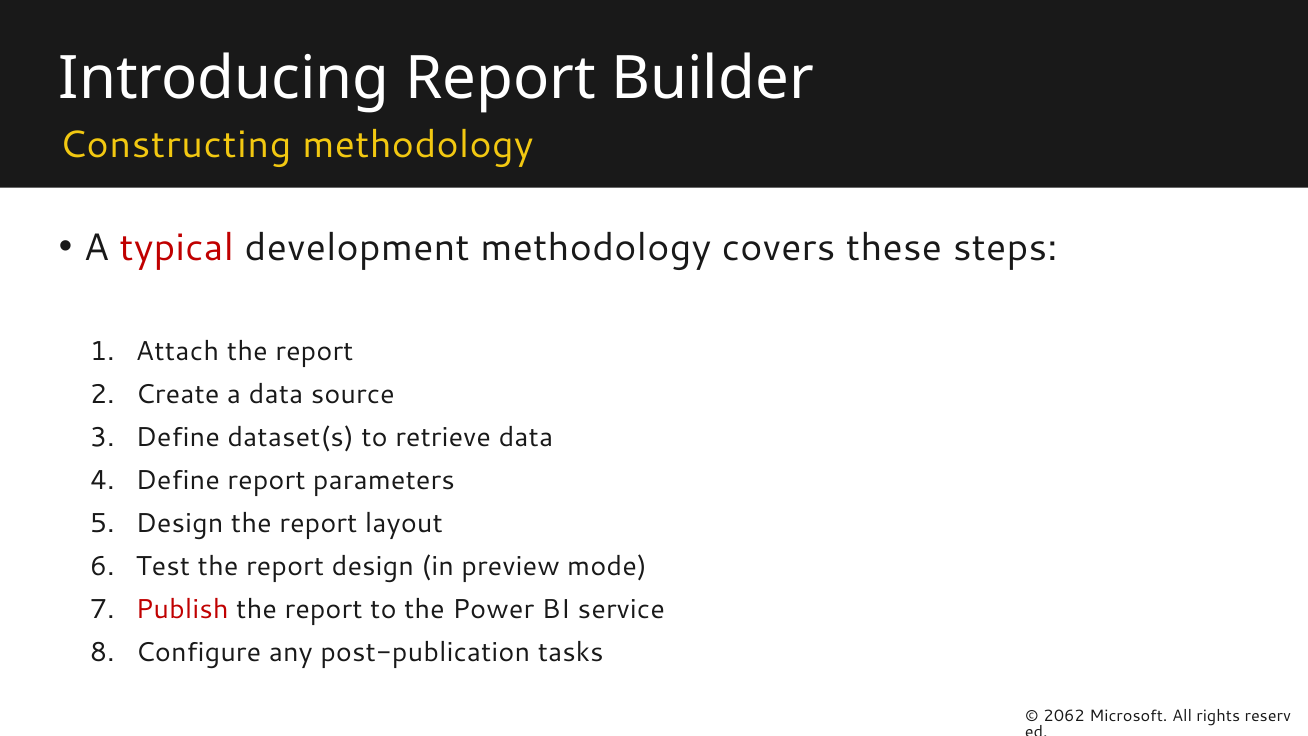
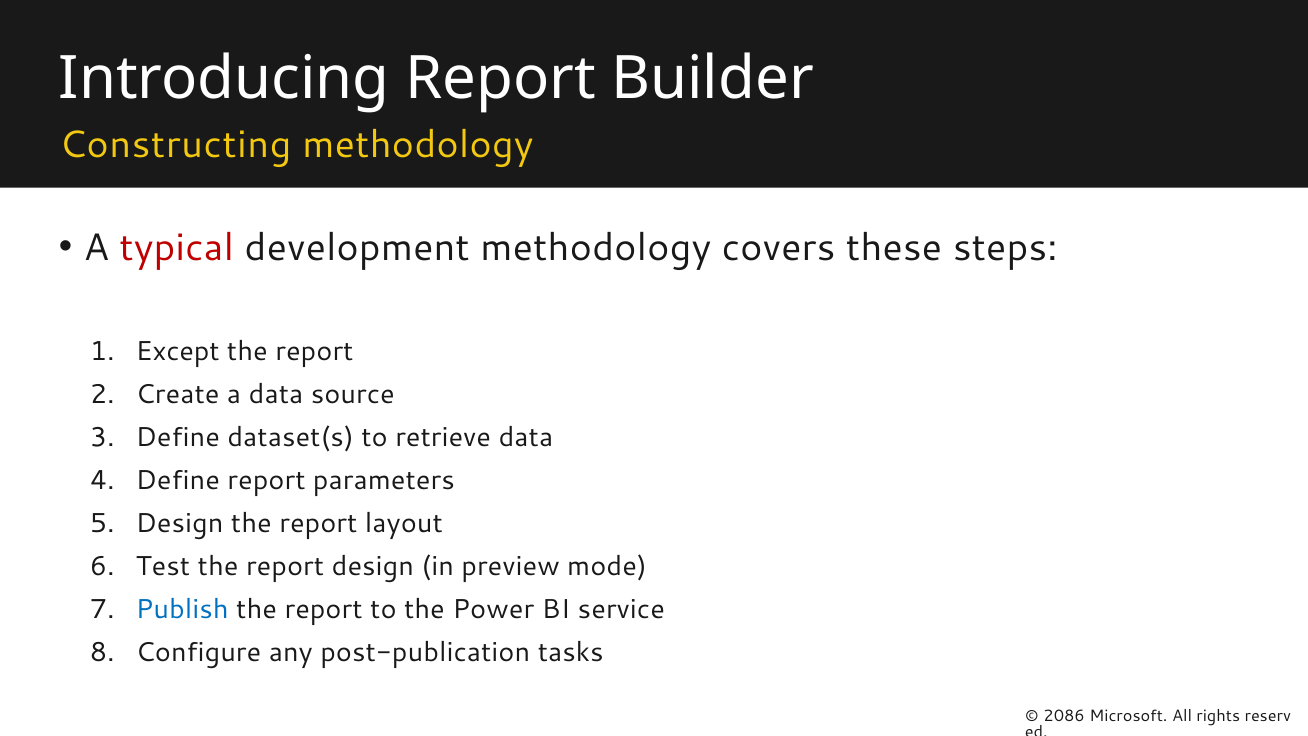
Attach: Attach -> Except
Publish colour: red -> blue
2062: 2062 -> 2086
